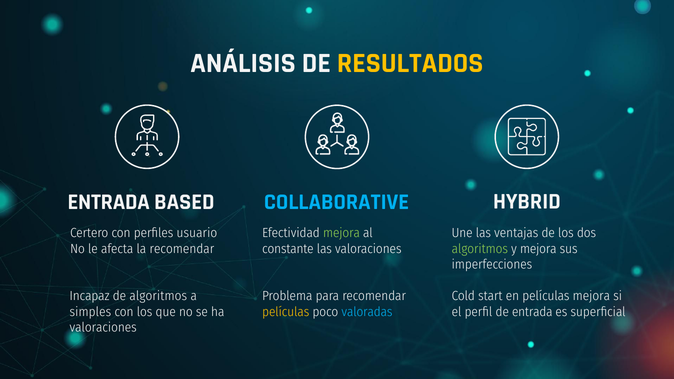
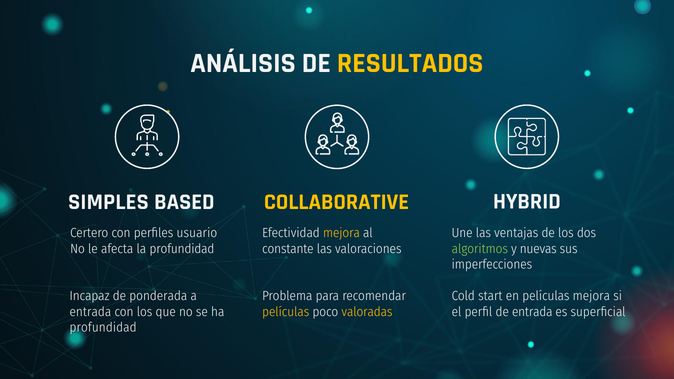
ENTRADA at (109, 202): ENTRADA -> SIMPLES
COLLABORATIVE colour: light blue -> yellow
mejora at (341, 233) colour: light green -> yellow
y mejora: mejora -> nuevas
la recomendar: recomendar -> profundidad
de algoritmos: algoritmos -> ponderada
simples at (90, 312): simples -> entrada
valoradas colour: light blue -> yellow
valoraciones at (103, 328): valoraciones -> profundidad
